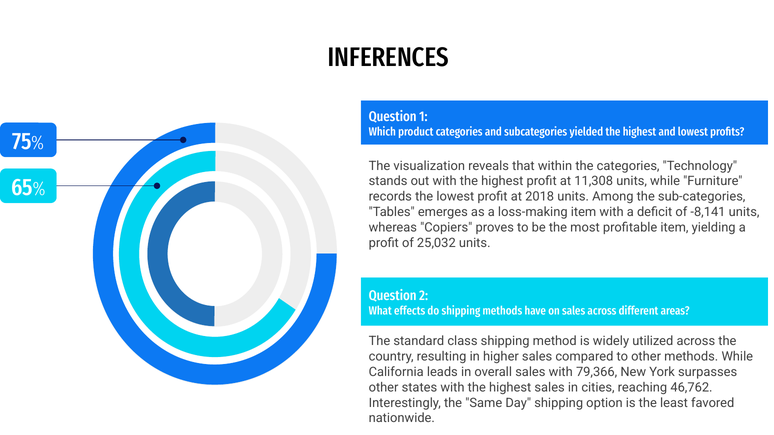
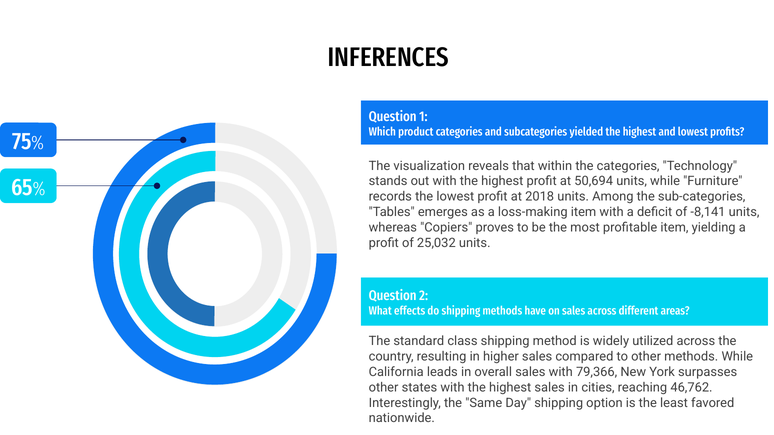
11,308: 11,308 -> 50,694
